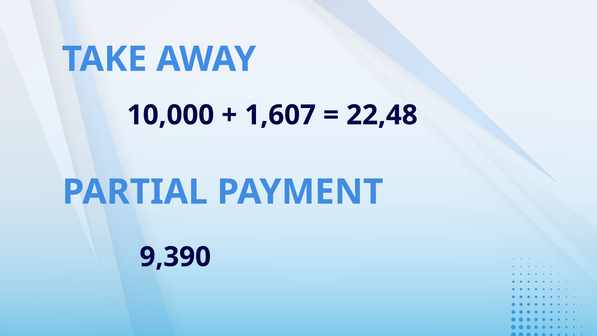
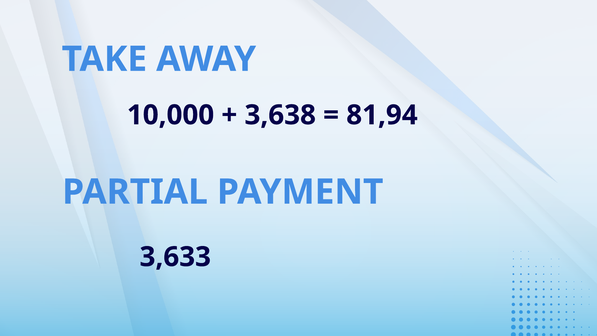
1,607: 1,607 -> 3,638
22,48: 22,48 -> 81,94
9,390: 9,390 -> 3,633
